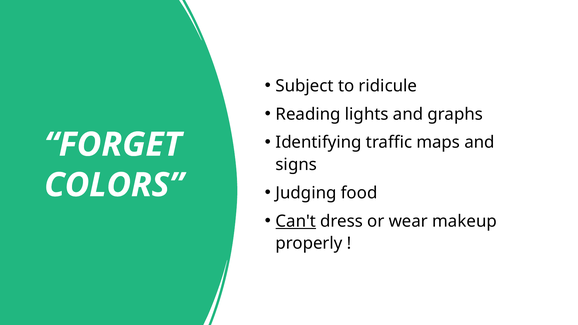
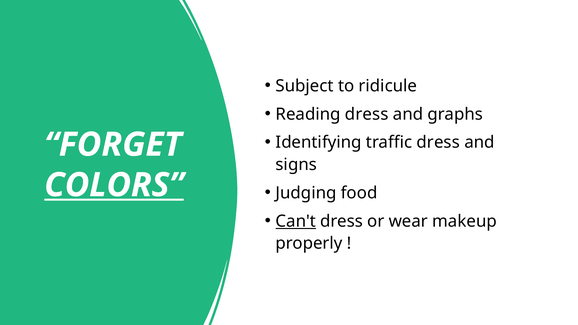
Reading lights: lights -> dress
traffic maps: maps -> dress
COLORS underline: none -> present
